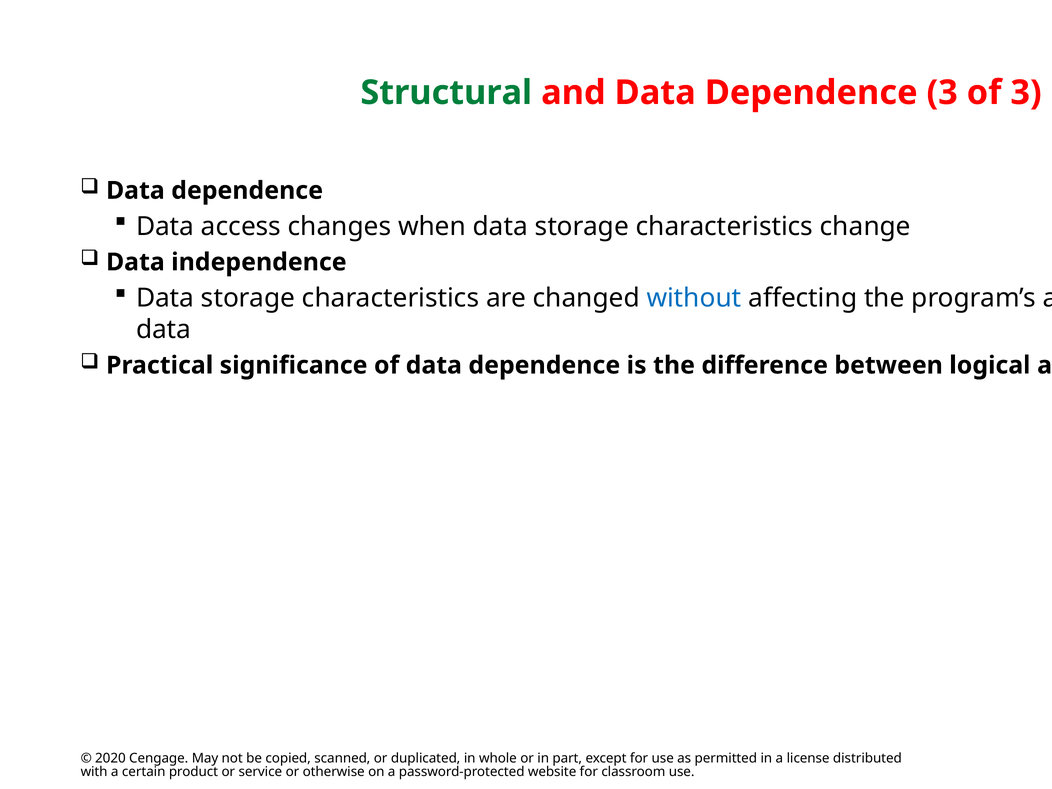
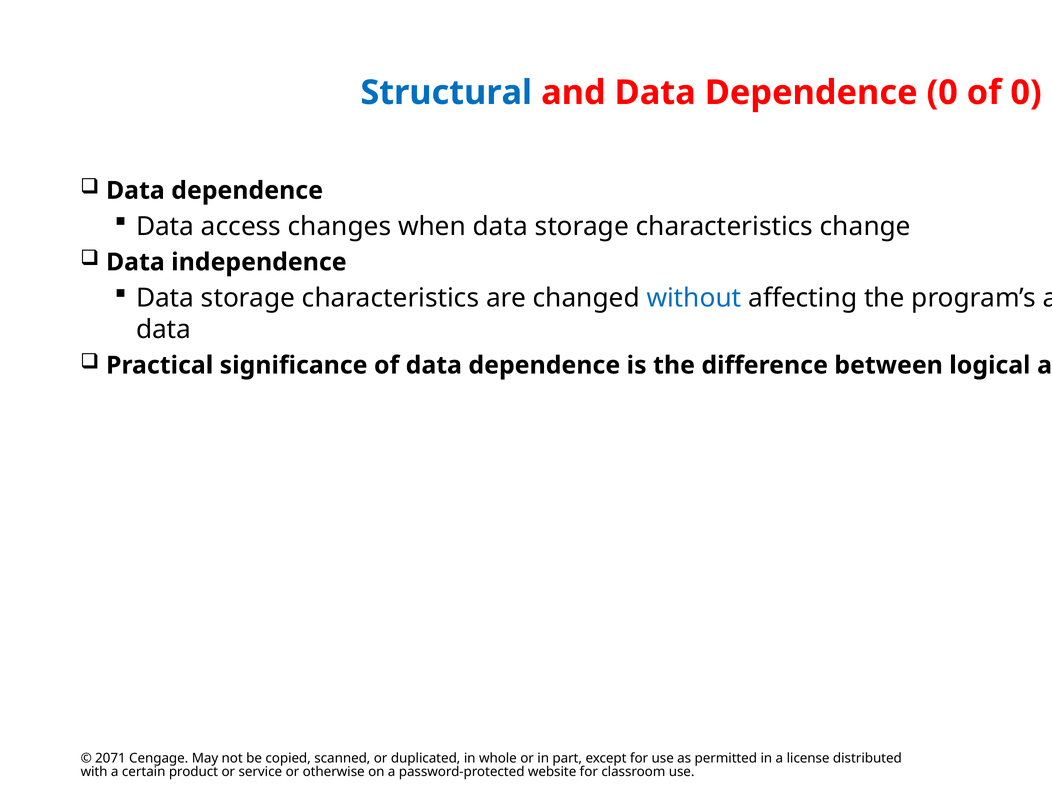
Structural colour: green -> blue
Dependence 3: 3 -> 0
of 3: 3 -> 0
2020: 2020 -> 2071
